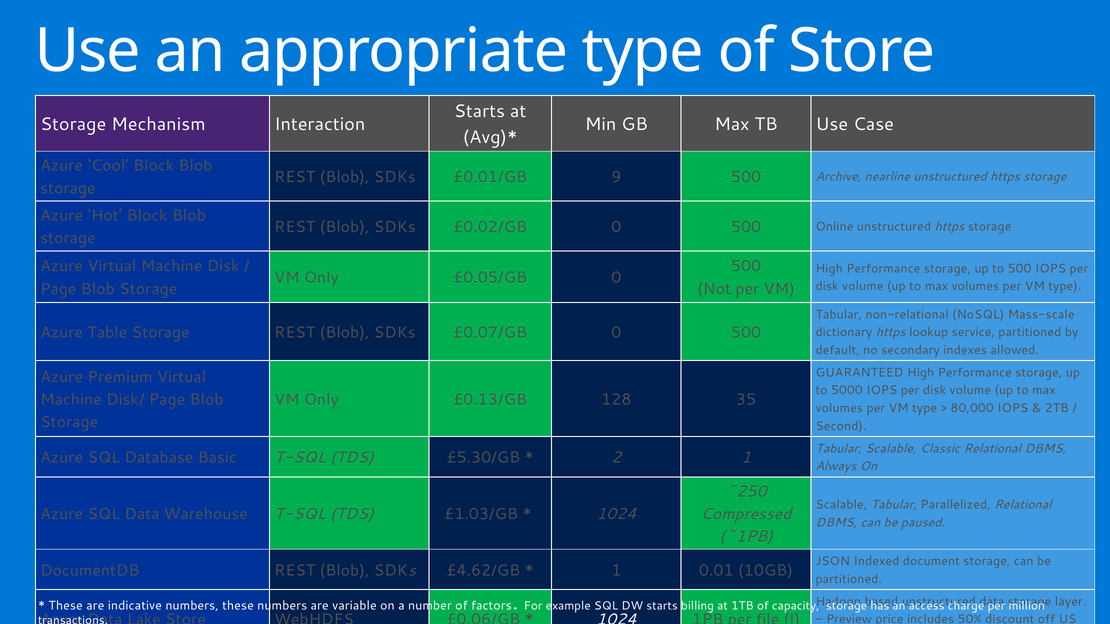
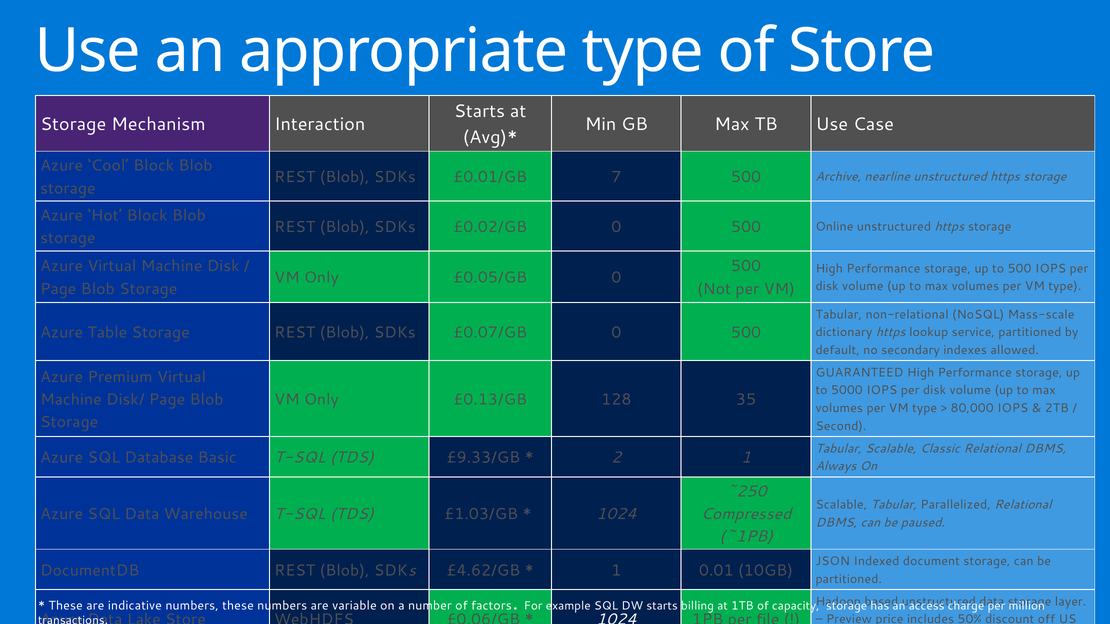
9: 9 -> 7
£5.30/GB: £5.30/GB -> £9.33/GB
